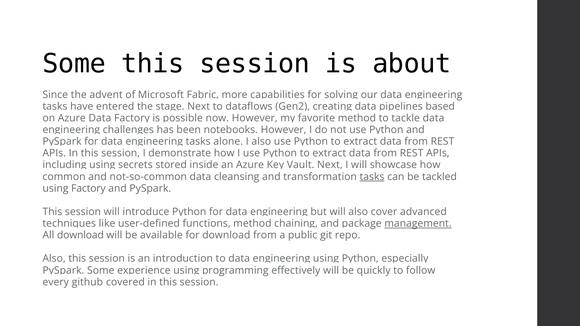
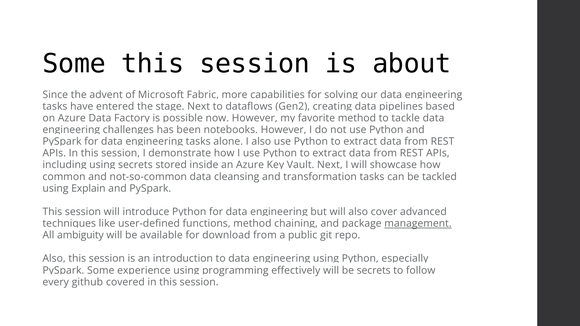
tasks at (372, 177) underline: present -> none
using Factory: Factory -> Explain
All download: download -> ambiguity
be quickly: quickly -> secrets
